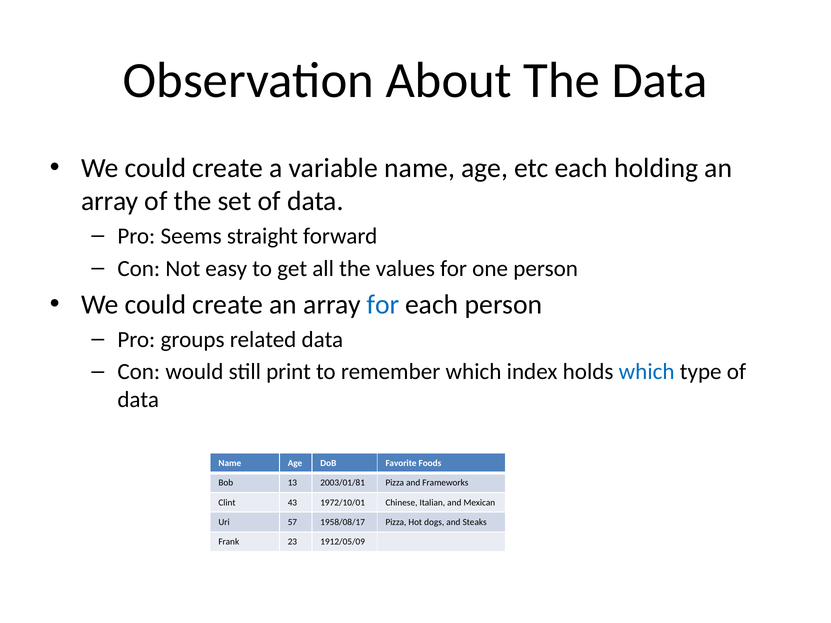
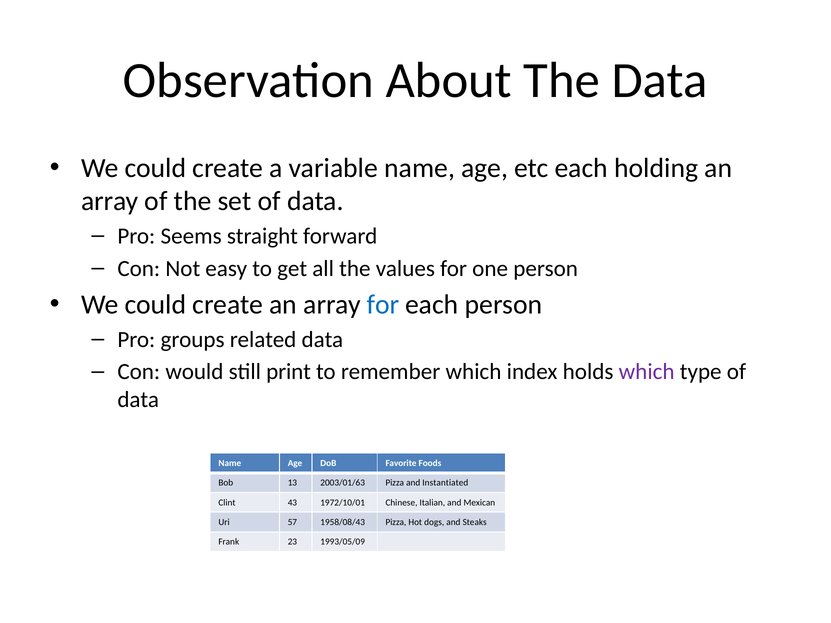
which at (647, 372) colour: blue -> purple
2003/01/81: 2003/01/81 -> 2003/01/63
Frameworks: Frameworks -> Instantiated
1958/08/17: 1958/08/17 -> 1958/08/43
1912/05/09: 1912/05/09 -> 1993/05/09
